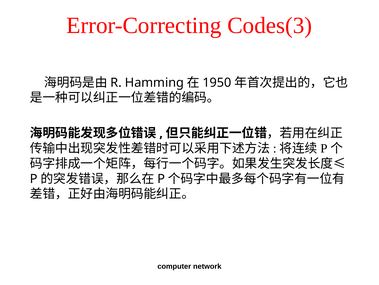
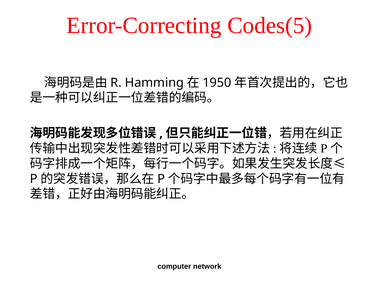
Codes(3: Codes(3 -> Codes(5
